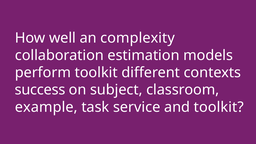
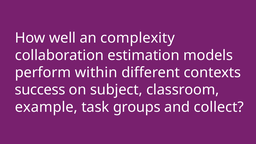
perform toolkit: toolkit -> within
service: service -> groups
and toolkit: toolkit -> collect
